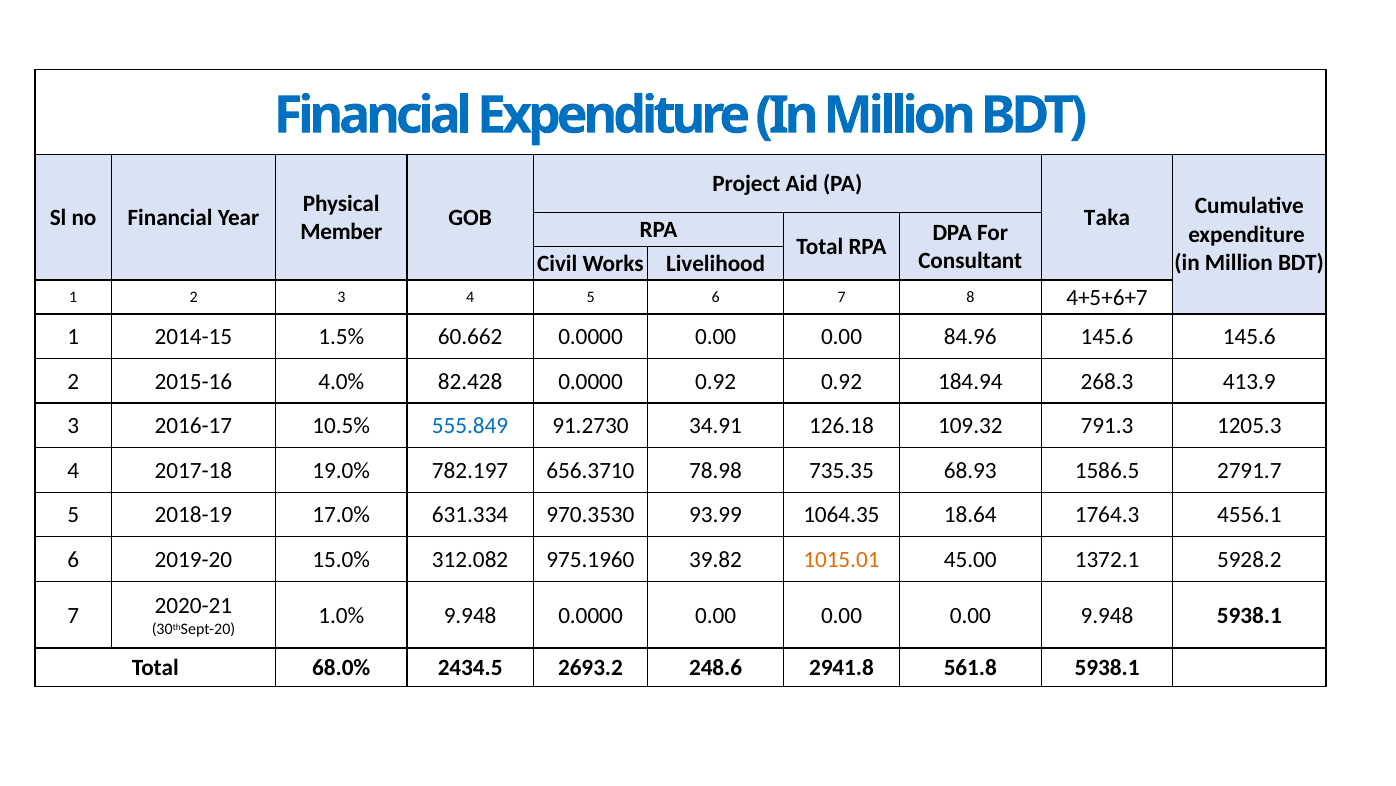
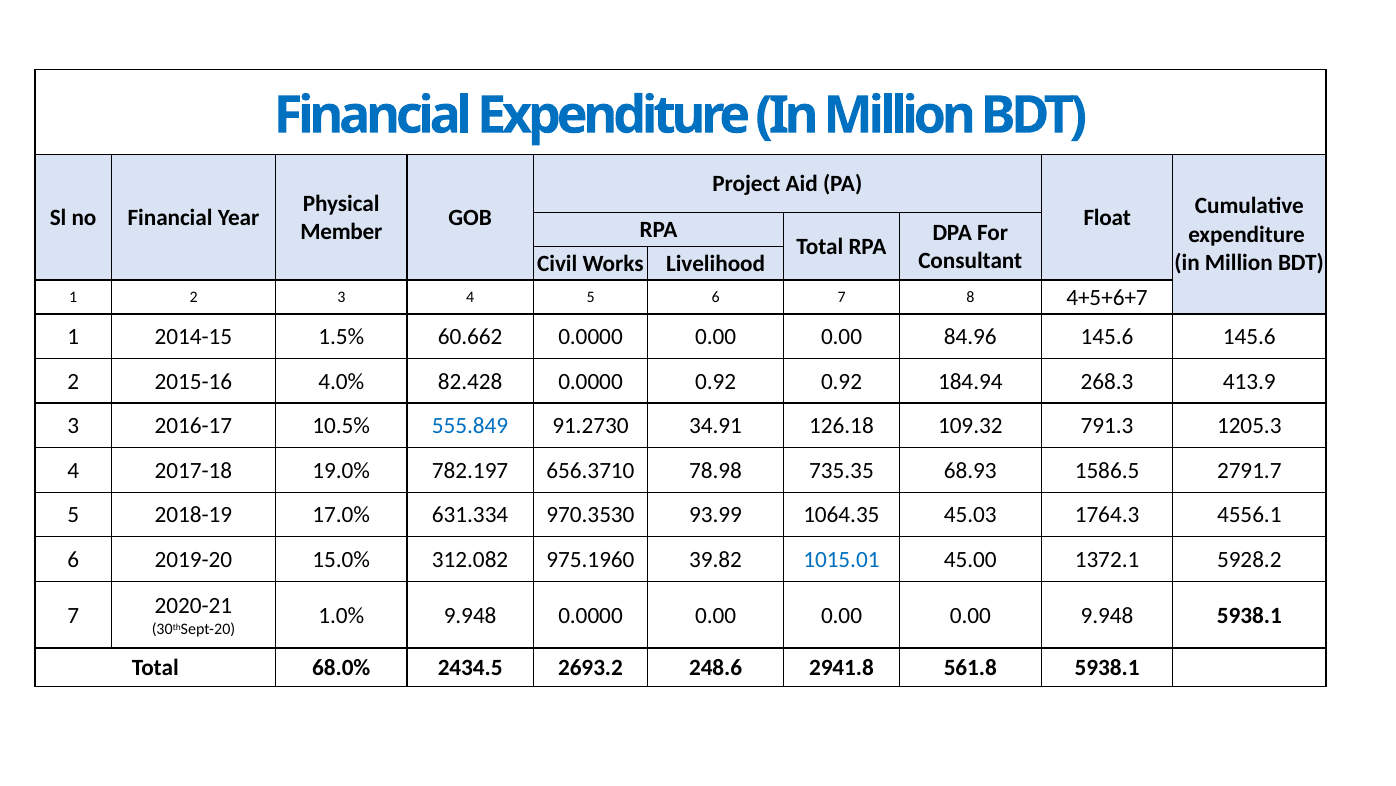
Taka: Taka -> Float
18.64: 18.64 -> 45.03
1015.01 colour: orange -> blue
